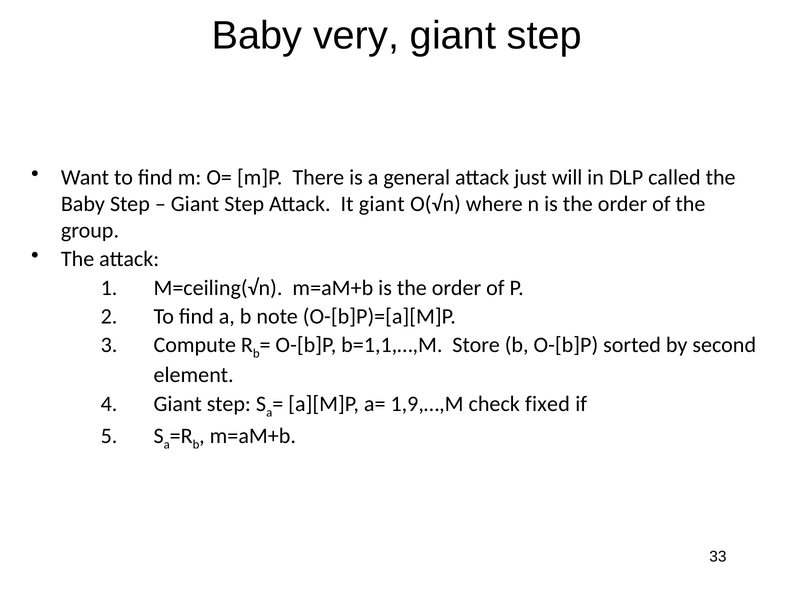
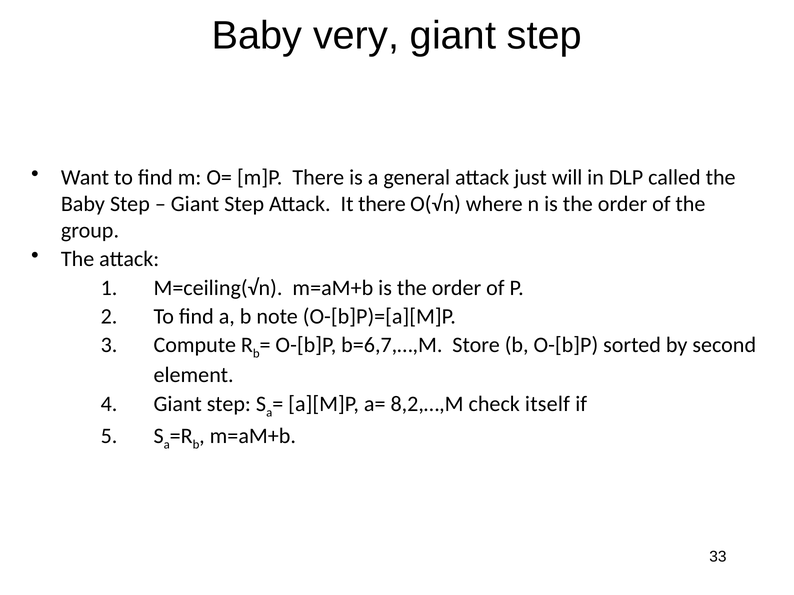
It giant: giant -> there
b=1,1,…,M: b=1,1,…,M -> b=6,7,…,M
1,9,…,M: 1,9,…,M -> 8,2,…,M
fixed: fixed -> itself
